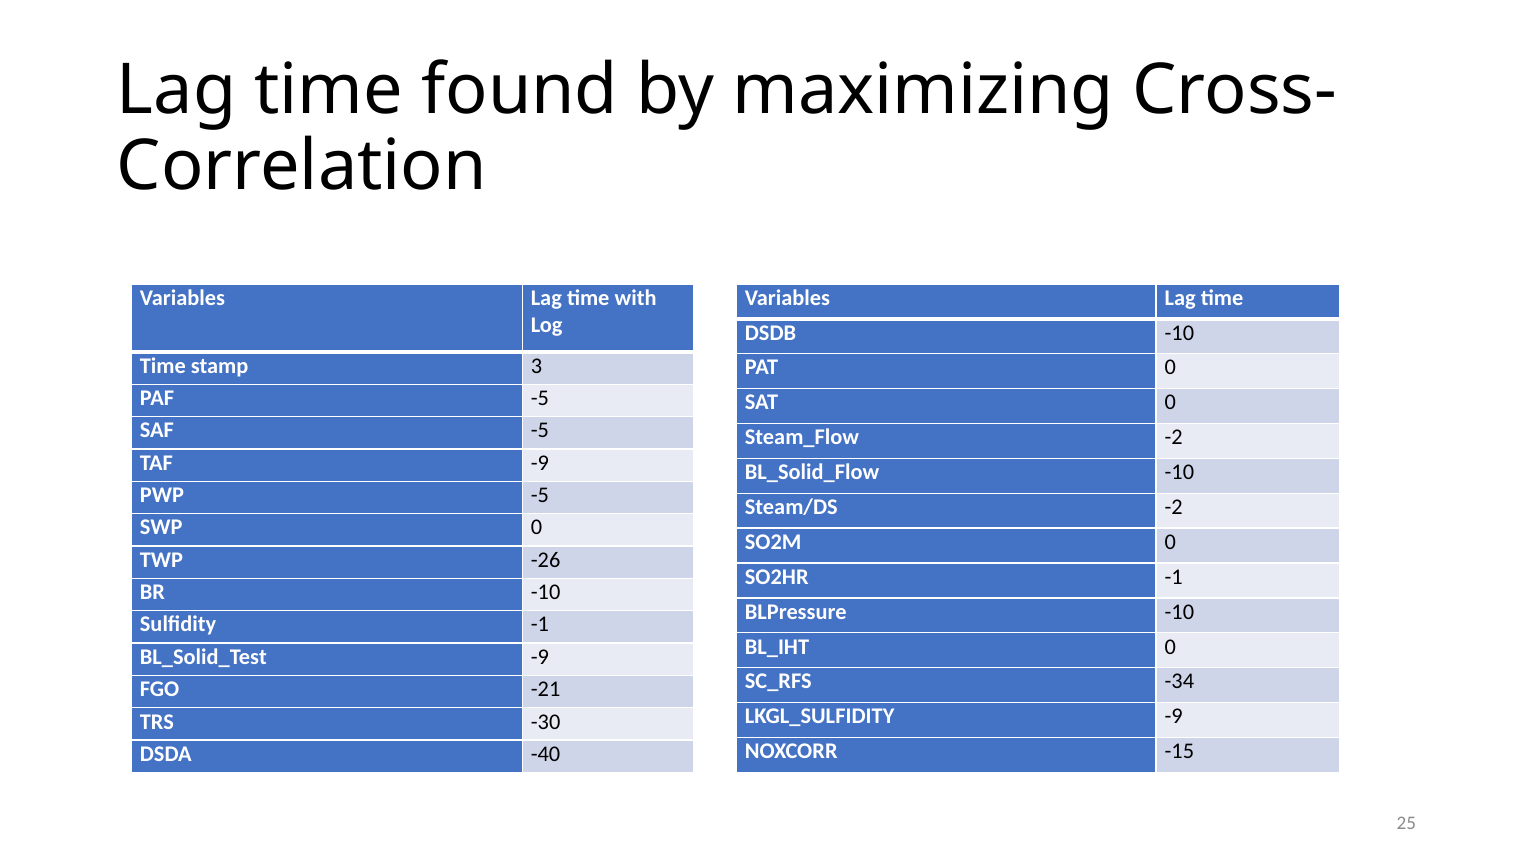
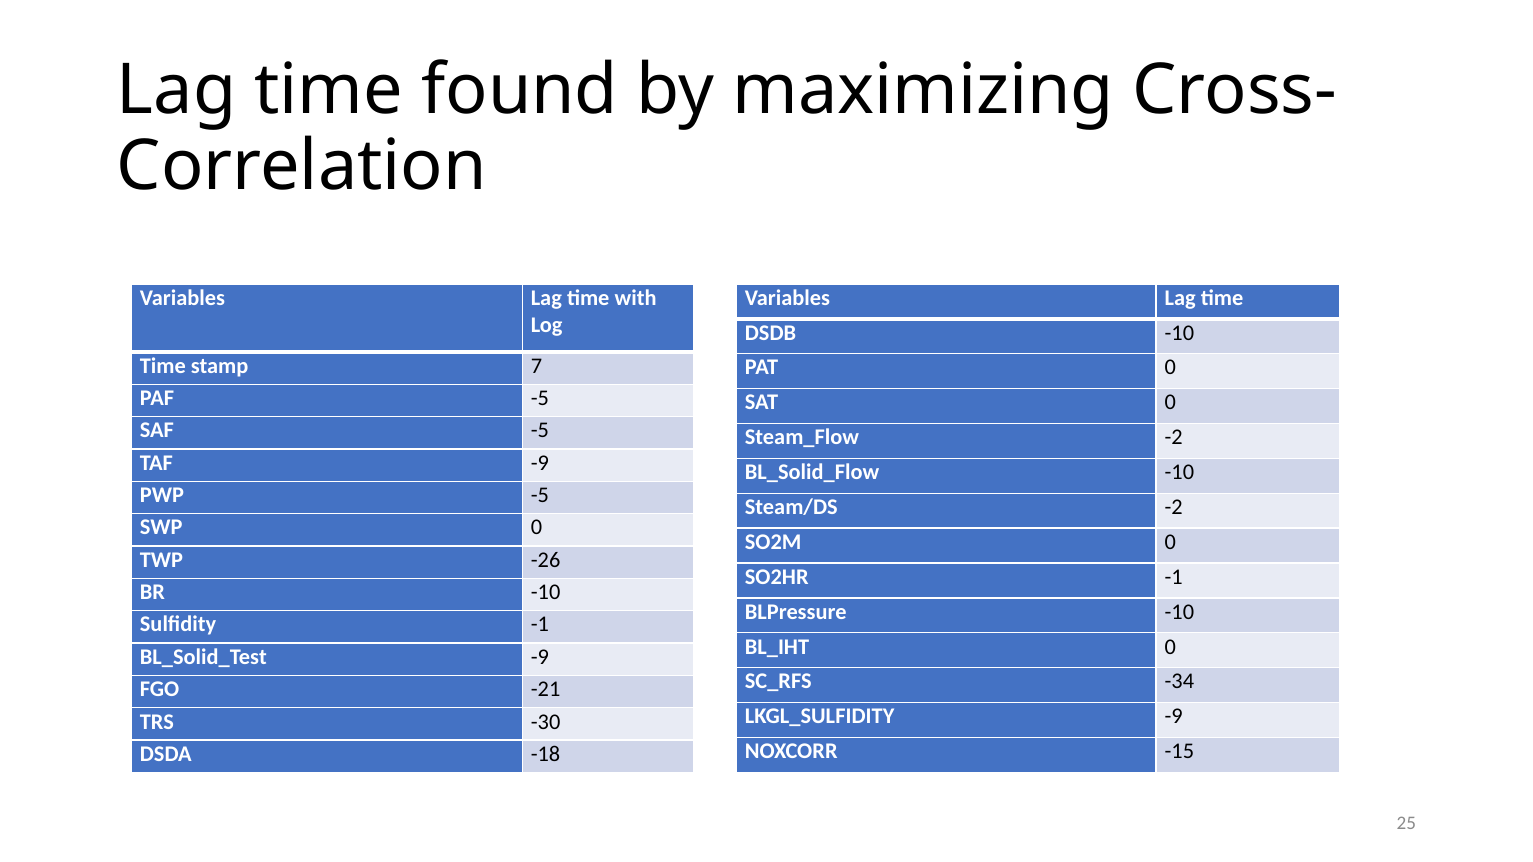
3: 3 -> 7
-40: -40 -> -18
